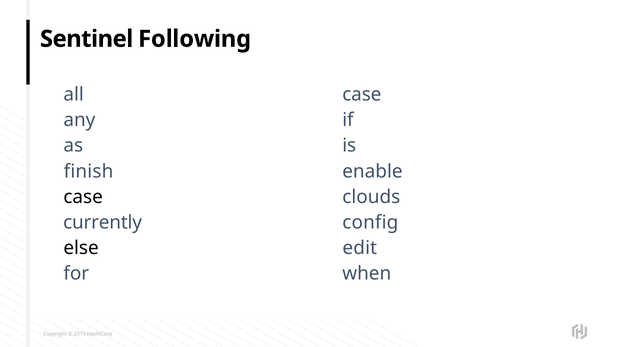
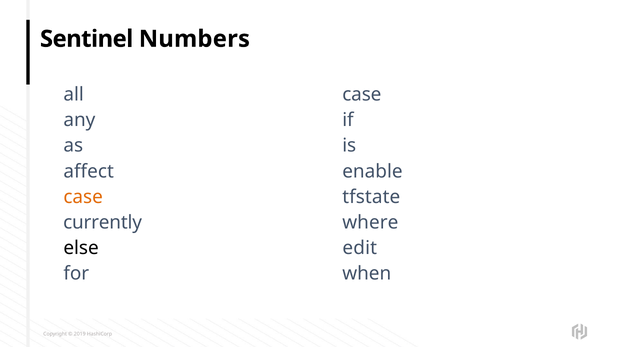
Following: Following -> Numbers
finish: finish -> affect
case at (83, 197) colour: black -> orange
clouds: clouds -> tfstate
config: config -> where
